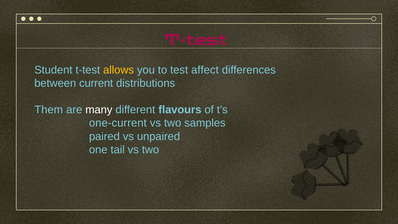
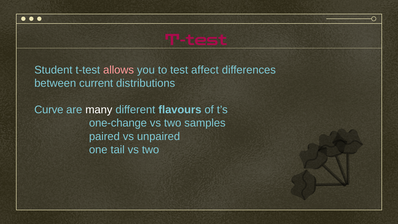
allows colour: yellow -> pink
Them: Them -> Curve
one-current: one-current -> one-change
